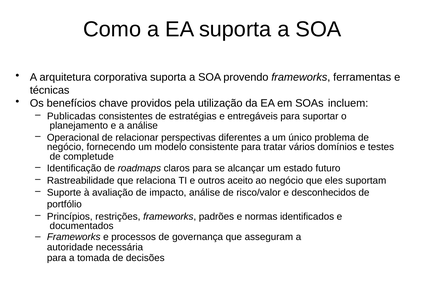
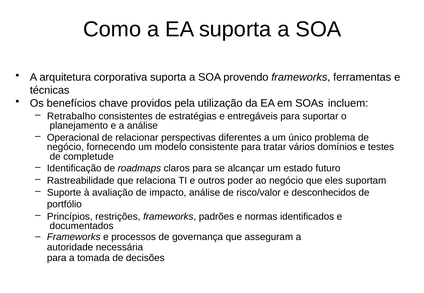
Publicadas: Publicadas -> Retrabalho
aceito: aceito -> poder
